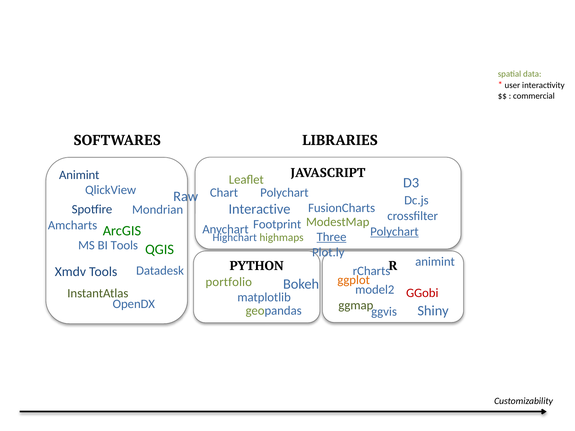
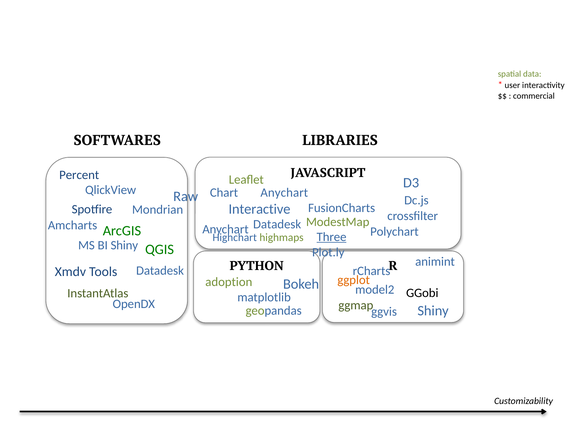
Animint at (79, 175): Animint -> Percent
Chart Polychart: Polychart -> Anychart
Footprint at (277, 224): Footprint -> Datadesk
Polychart at (394, 232) underline: present -> none
BI Tools: Tools -> Shiny
portfolio at (229, 282): portfolio -> adoption
GGobi colour: red -> black
